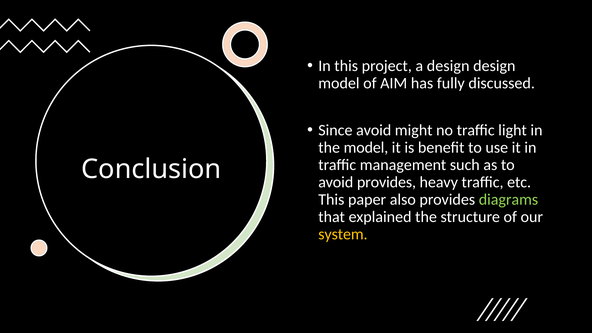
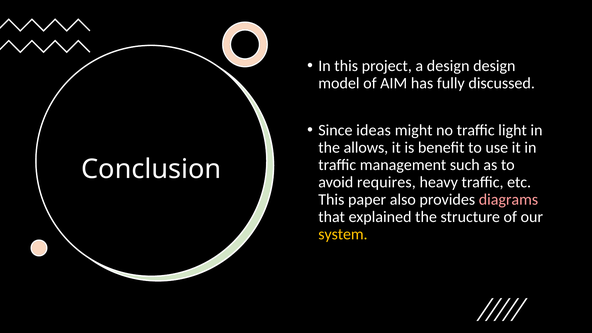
Since avoid: avoid -> ideas
the model: model -> allows
avoid provides: provides -> requires
diagrams colour: light green -> pink
